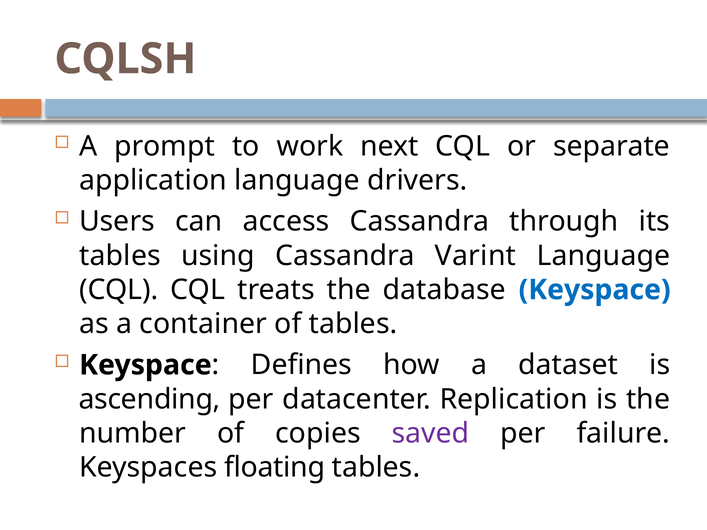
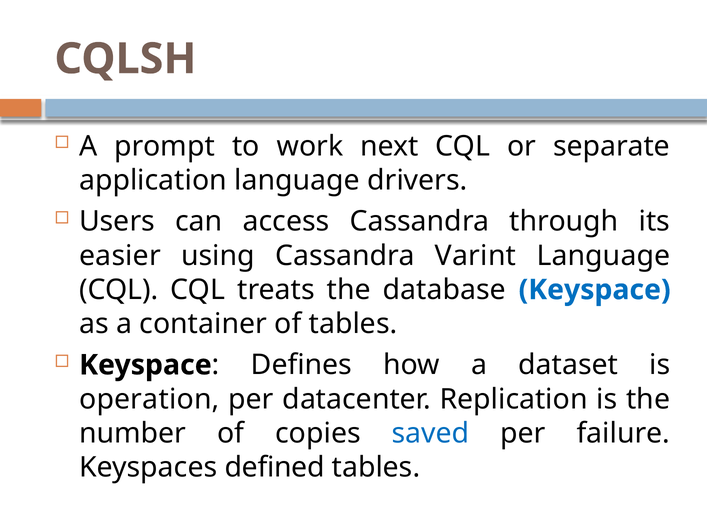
tables at (120, 256): tables -> easier
ascending: ascending -> operation
saved colour: purple -> blue
floating: floating -> defined
